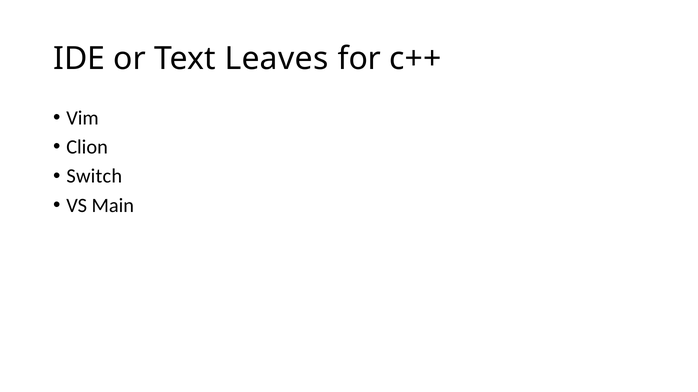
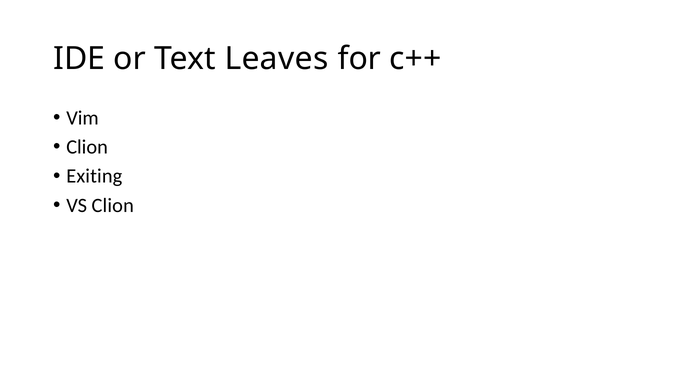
Switch: Switch -> Exiting
VS Main: Main -> Clion
